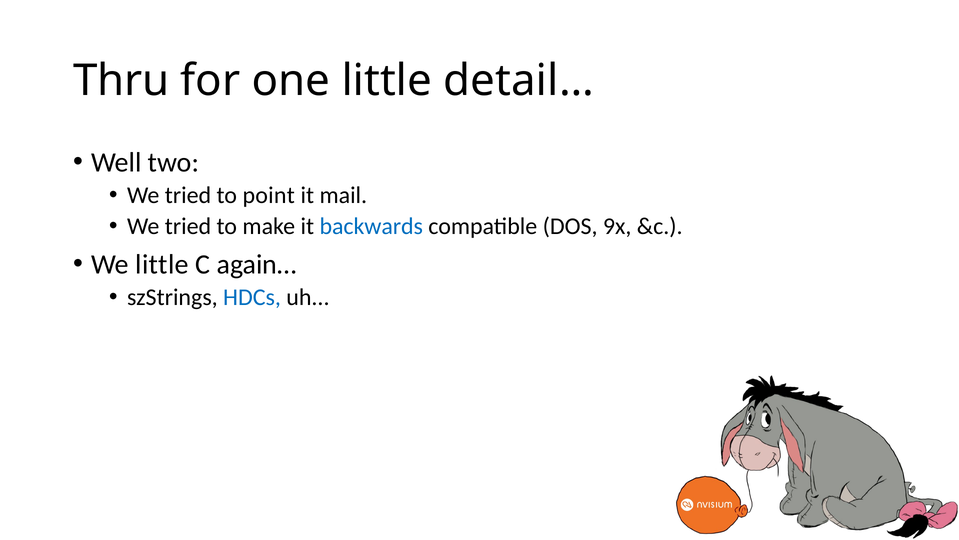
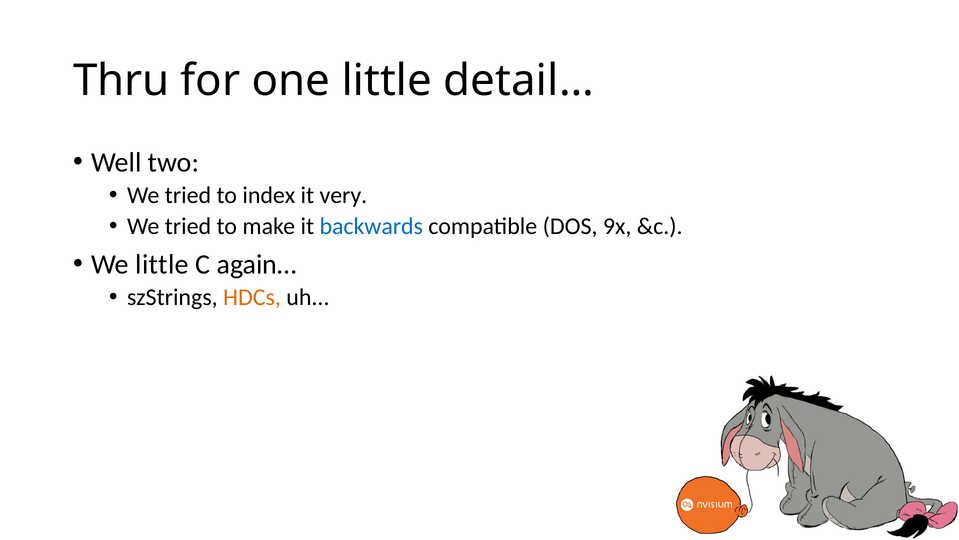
point: point -> index
mail: mail -> very
HDCs colour: blue -> orange
